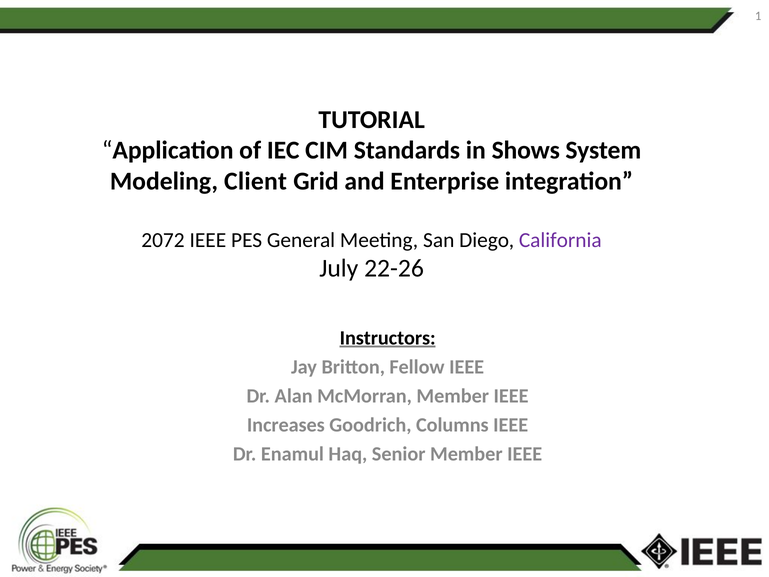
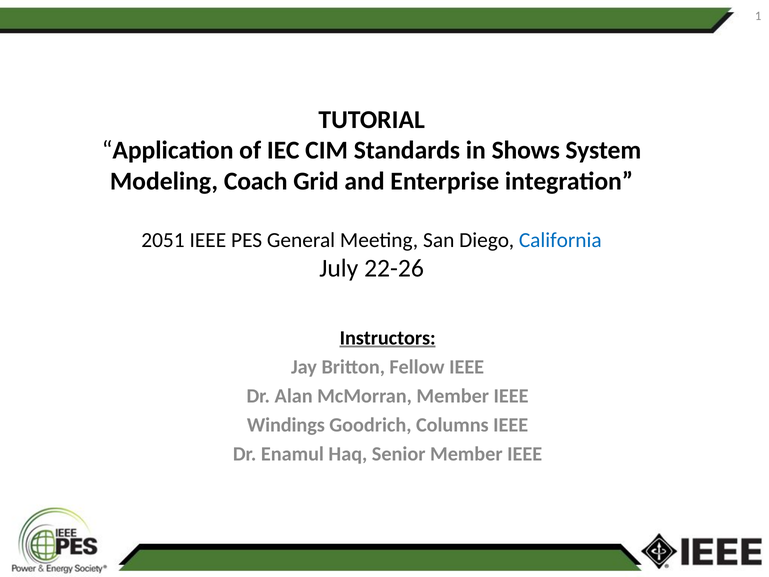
Client: Client -> Coach
2072: 2072 -> 2051
California colour: purple -> blue
Increases: Increases -> Windings
